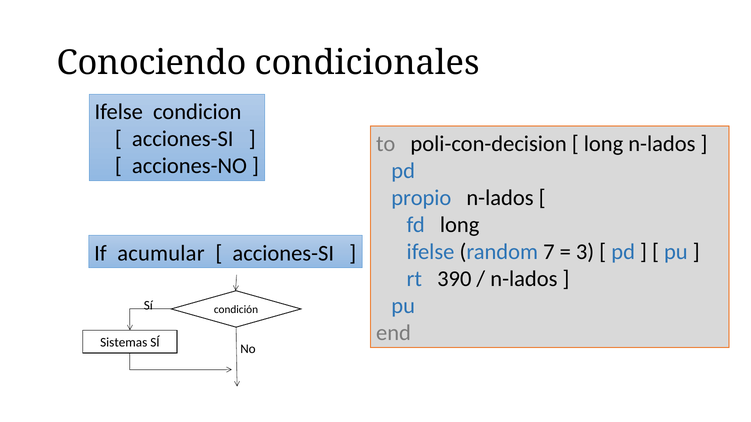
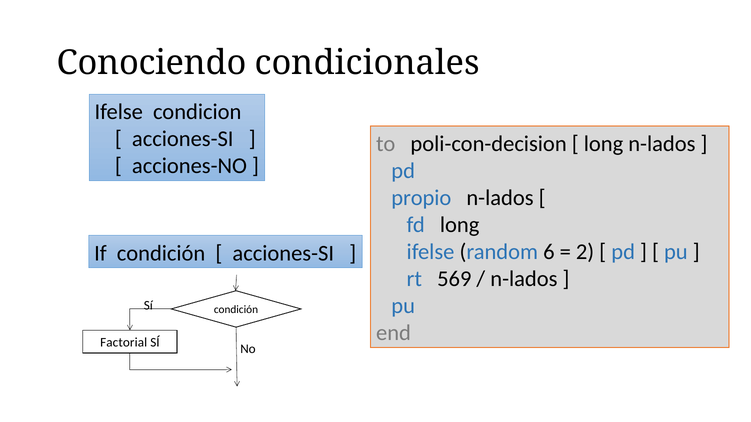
7: 7 -> 6
3: 3 -> 2
If acumular: acumular -> condición
390: 390 -> 569
Sistemas: Sistemas -> Factorial
